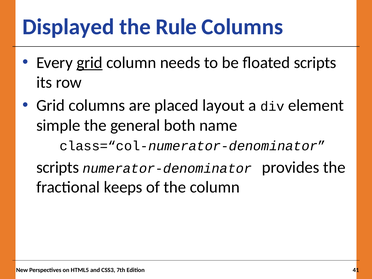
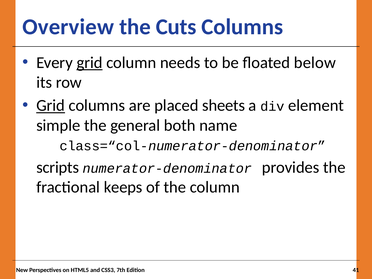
Displayed: Displayed -> Overview
Rule: Rule -> Cuts
floated scripts: scripts -> below
Grid at (51, 106) underline: none -> present
layout: layout -> sheets
